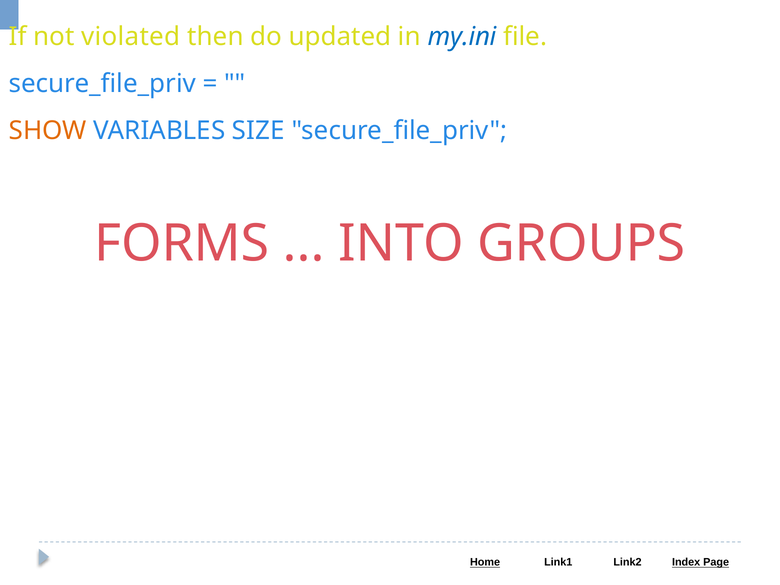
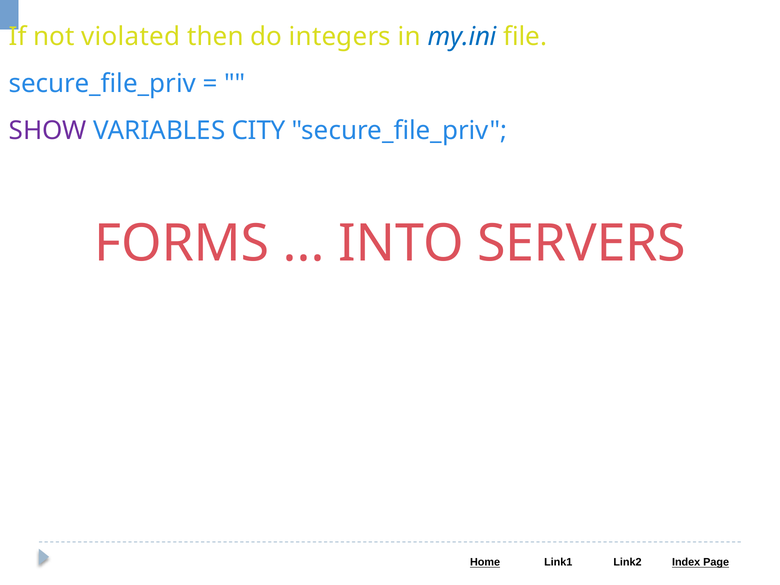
updated: updated -> integers
SHOW colour: orange -> purple
SIZE: SIZE -> CITY
GROUPS: GROUPS -> SERVERS
